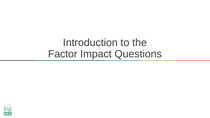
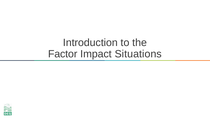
Questions: Questions -> Situations
